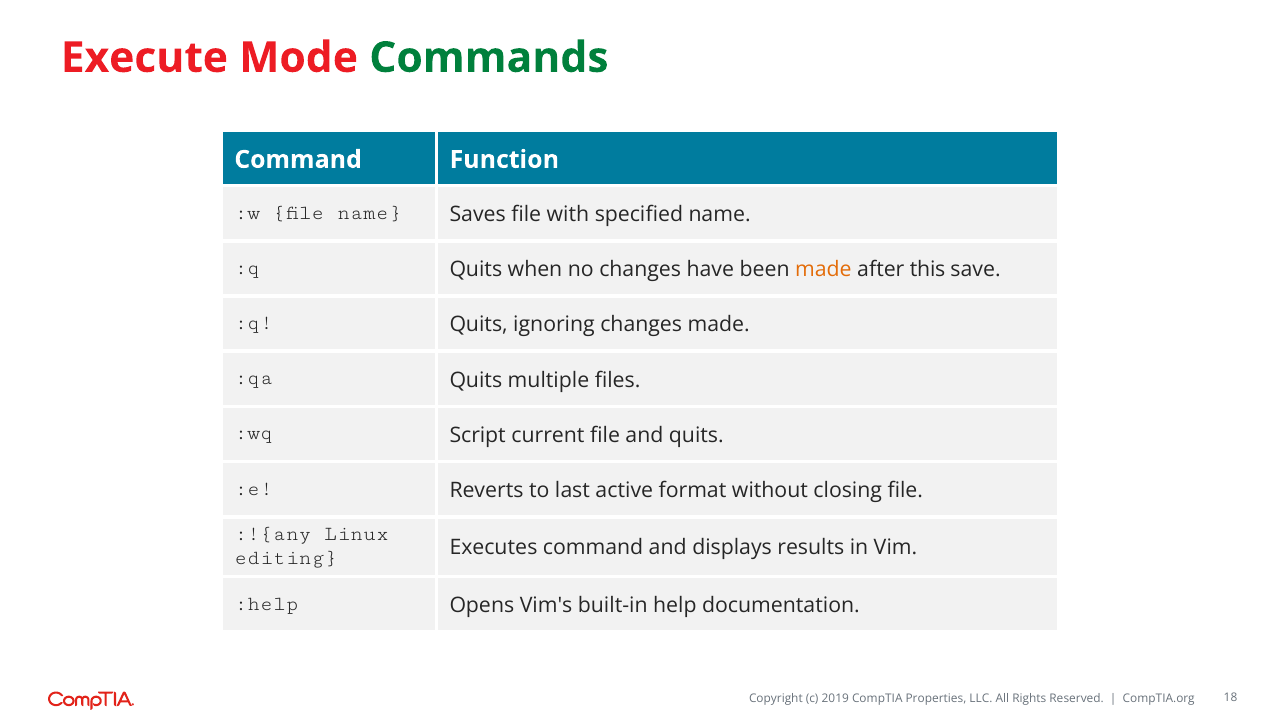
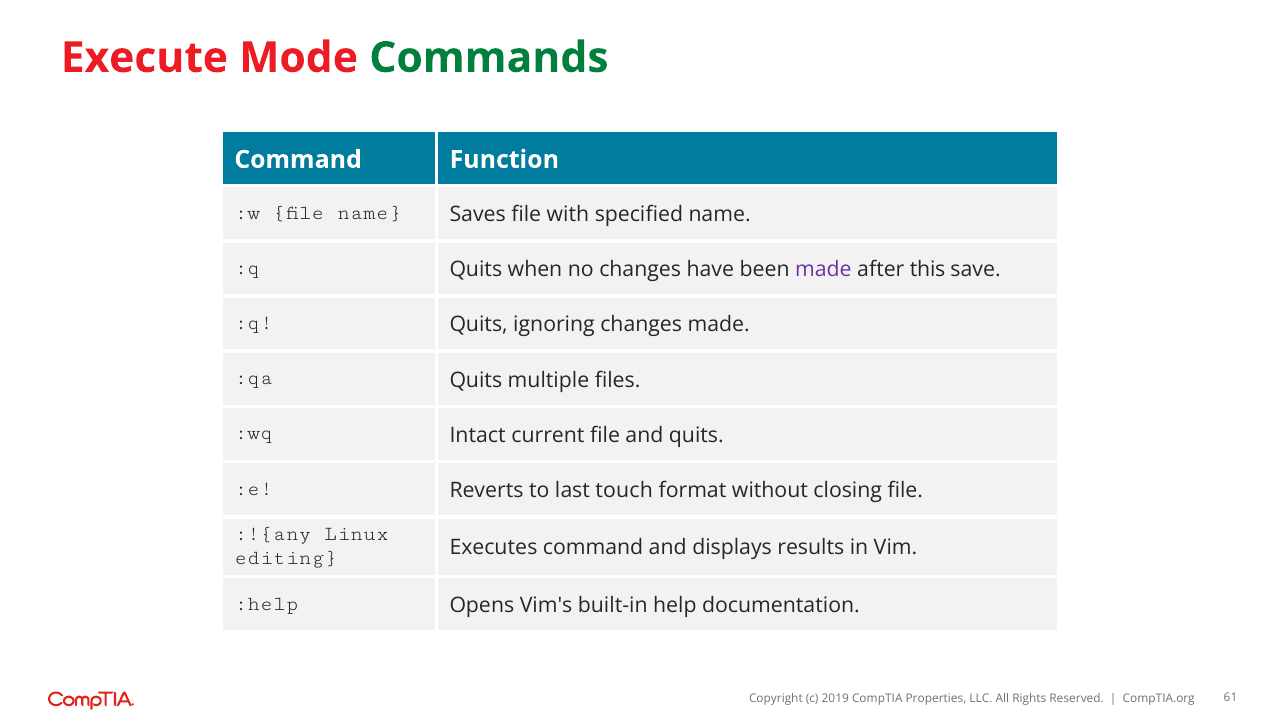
made at (823, 270) colour: orange -> purple
Script: Script -> Intact
active: active -> touch
18: 18 -> 61
